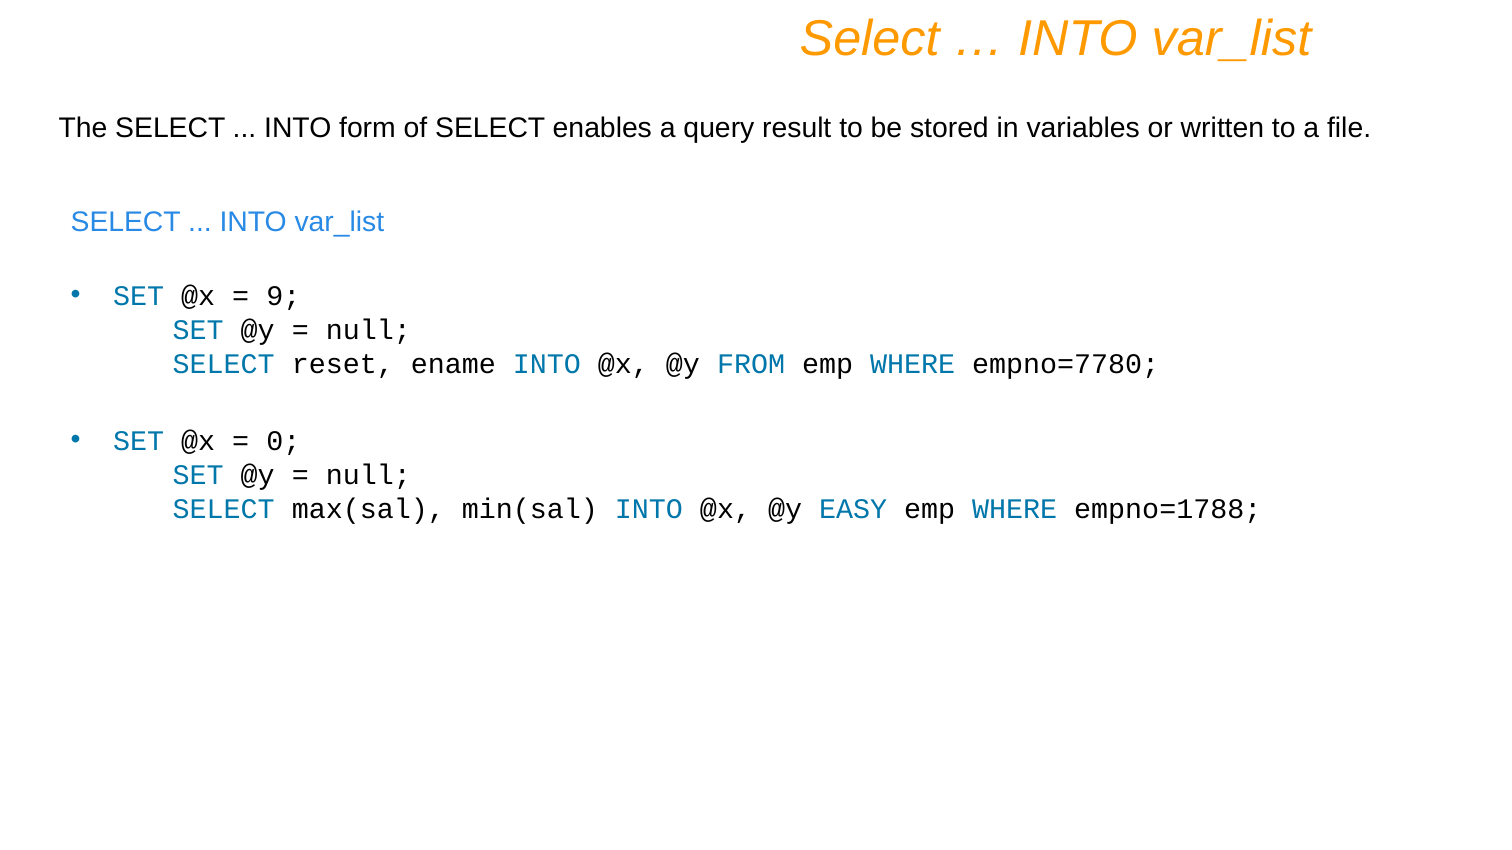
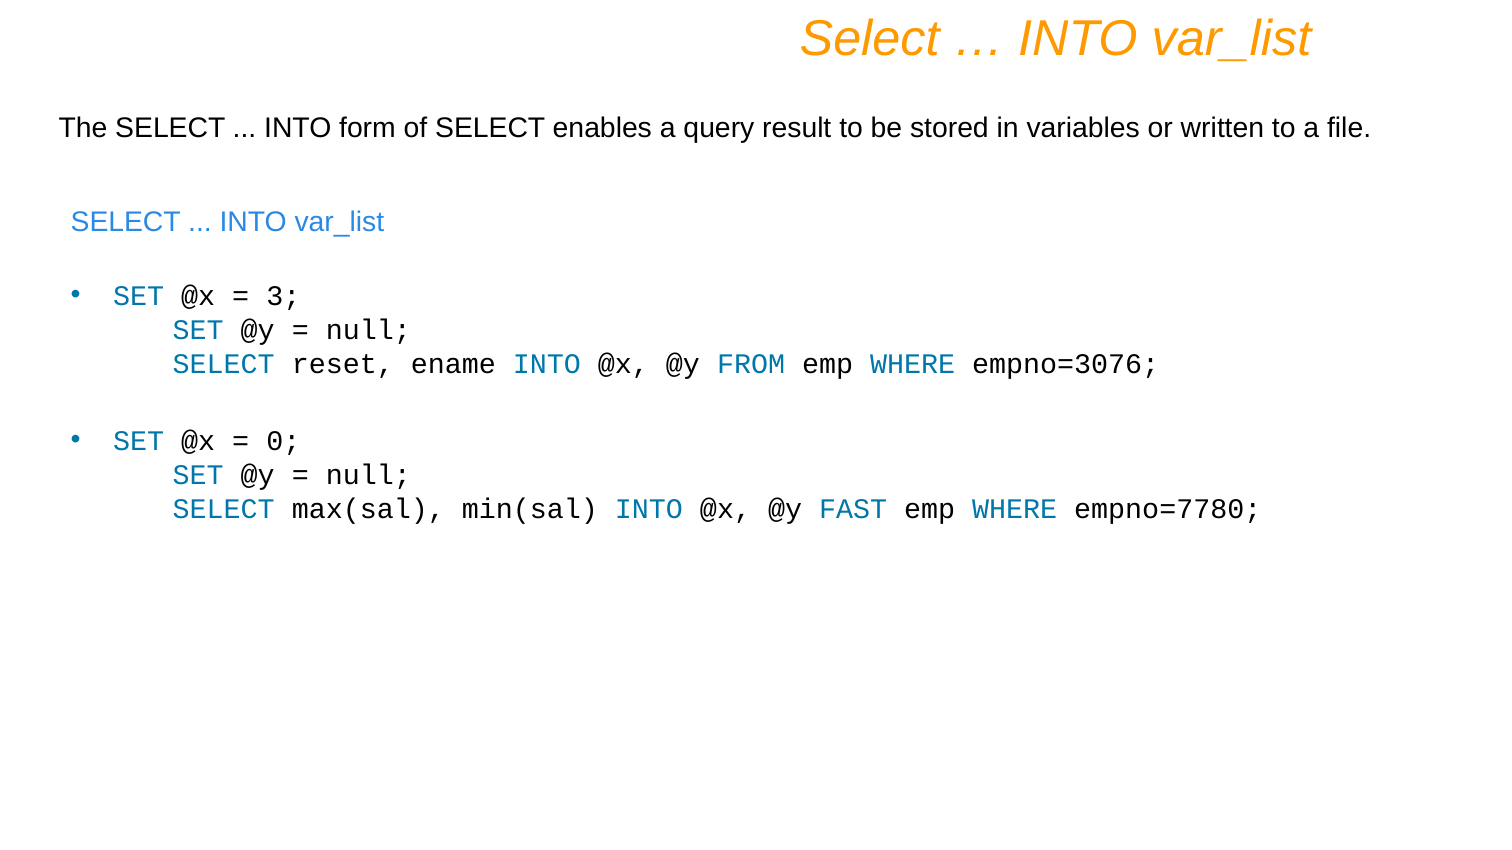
9: 9 -> 3
empno=7780: empno=7780 -> empno=3076
EASY: EASY -> FAST
empno=1788: empno=1788 -> empno=7780
